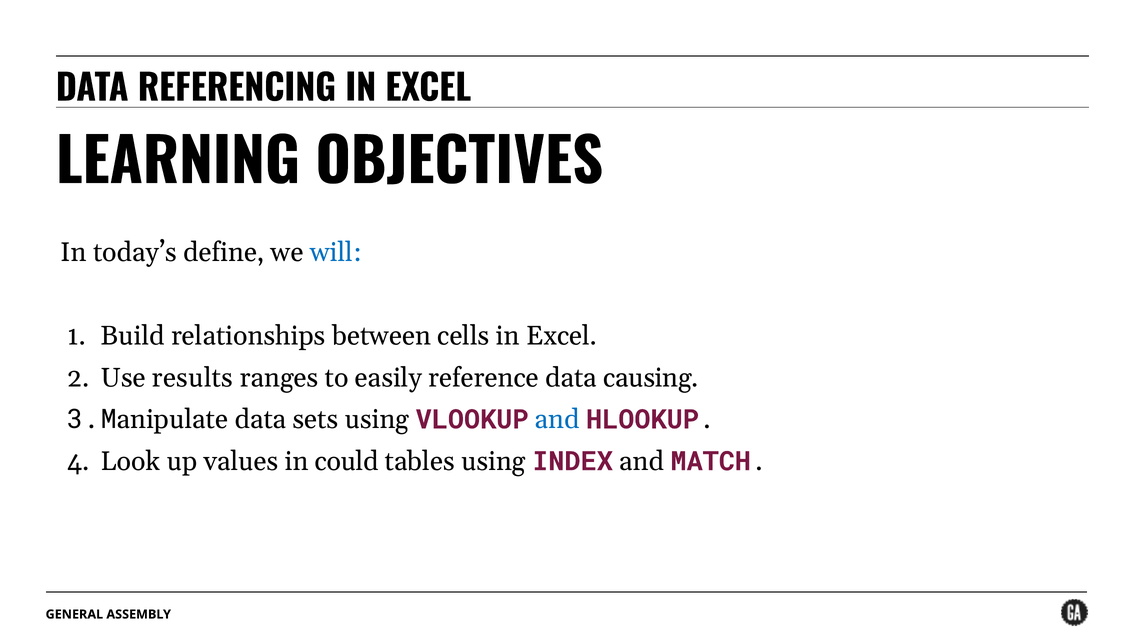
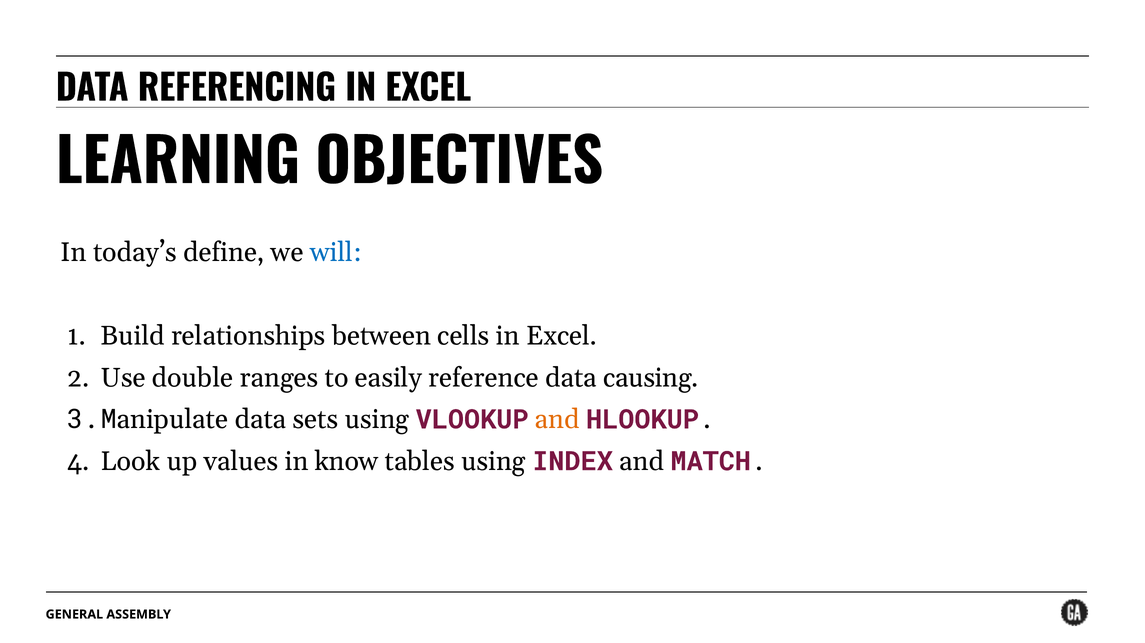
results: results -> double
and at (557, 420) colour: blue -> orange
could: could -> know
